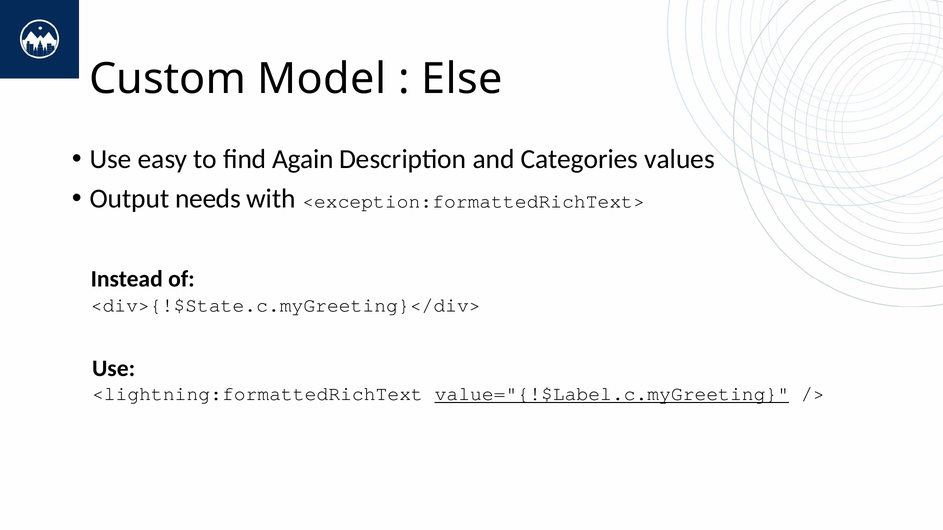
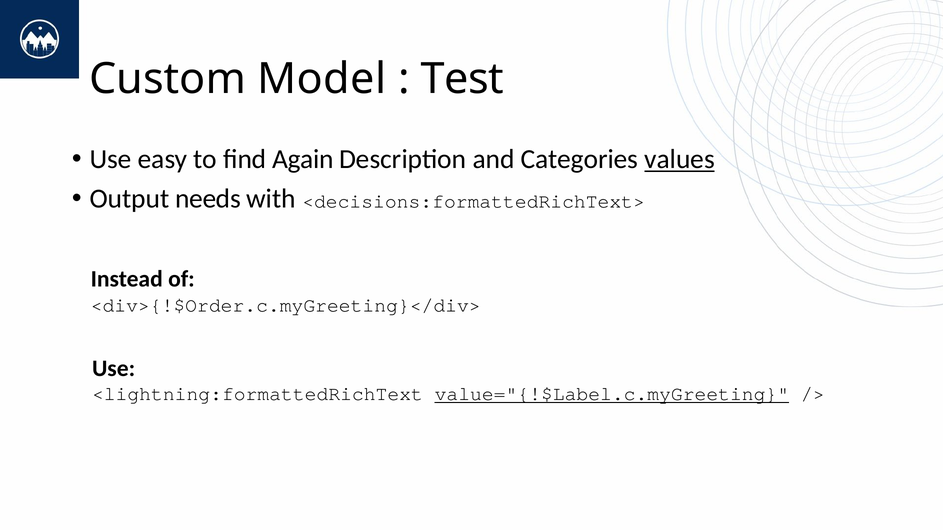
Else: Else -> Test
values underline: none -> present
<exception:formattedRichText>: <exception:formattedRichText> -> <decisions:formattedRichText>
<div>{!$State.c.myGreeting}</div>: <div>{!$State.c.myGreeting}</div> -> <div>{!$Order.c.myGreeting}</div>
